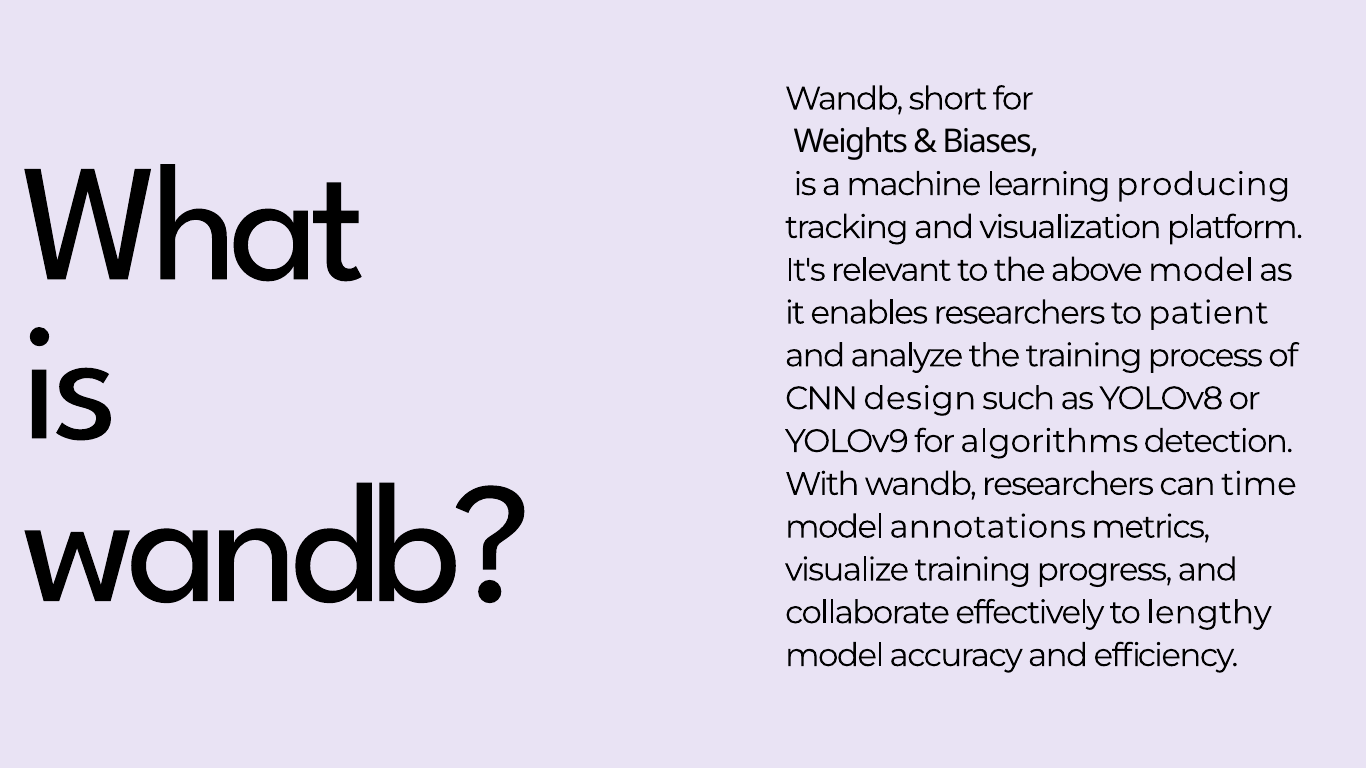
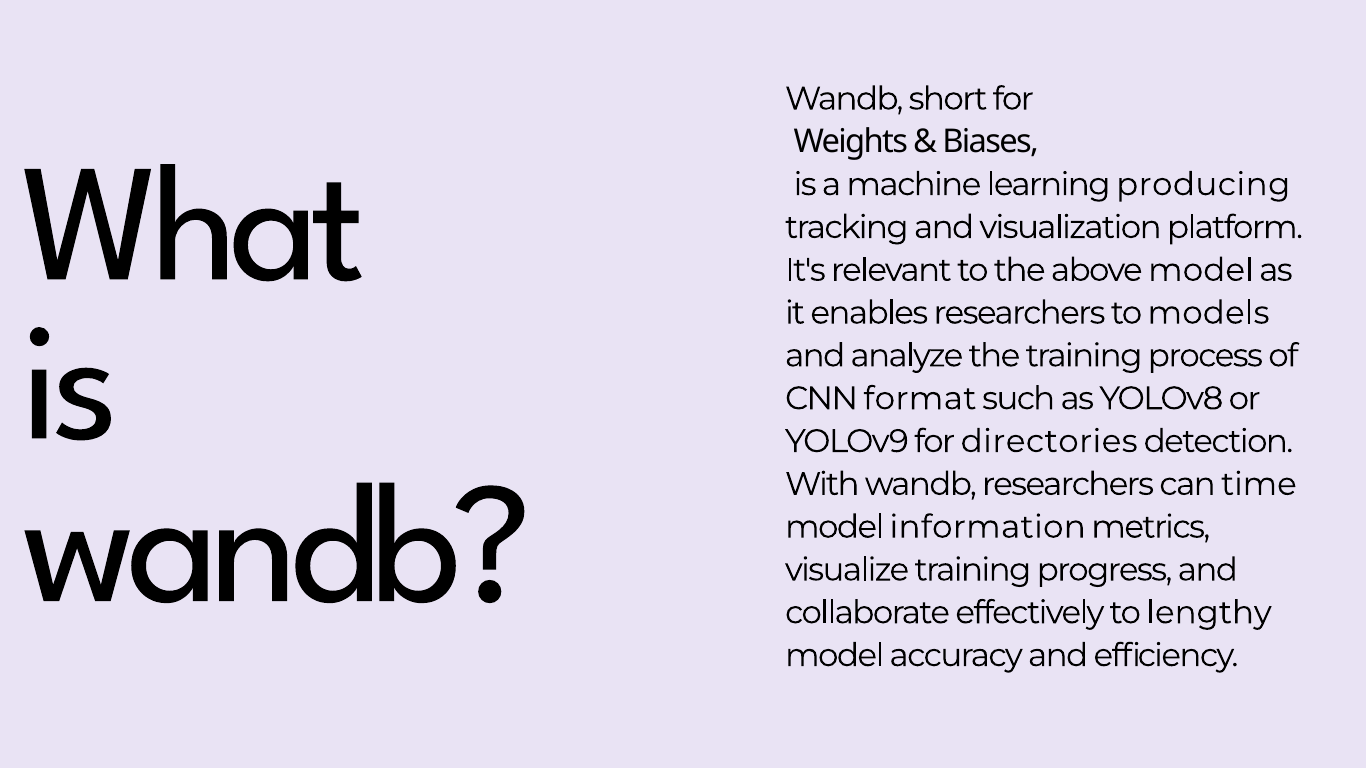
patient: patient -> models
design: design -> format
algorithms: algorithms -> directories
annotations: annotations -> information
